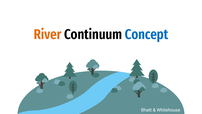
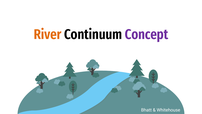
Concept colour: blue -> purple
